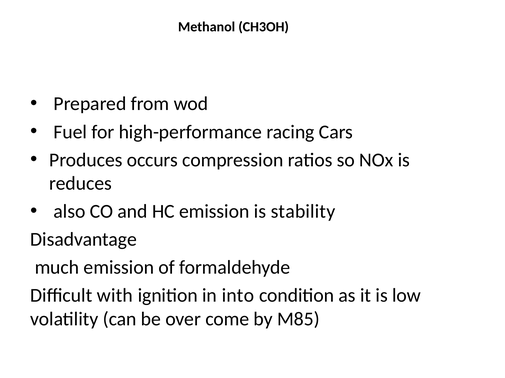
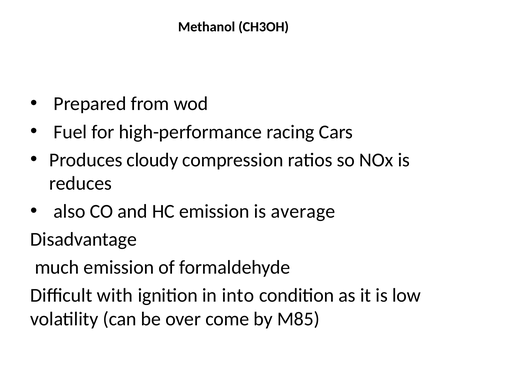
occurs: occurs -> cloudy
stability: stability -> average
